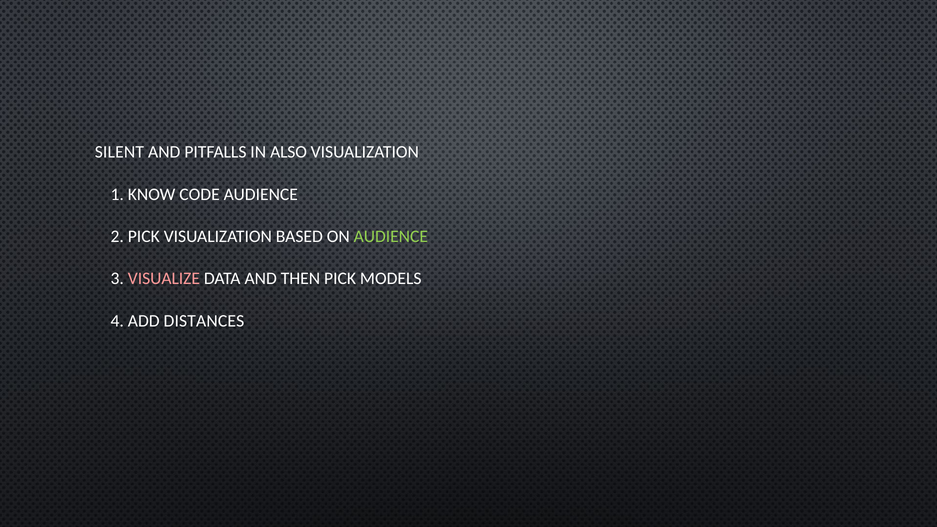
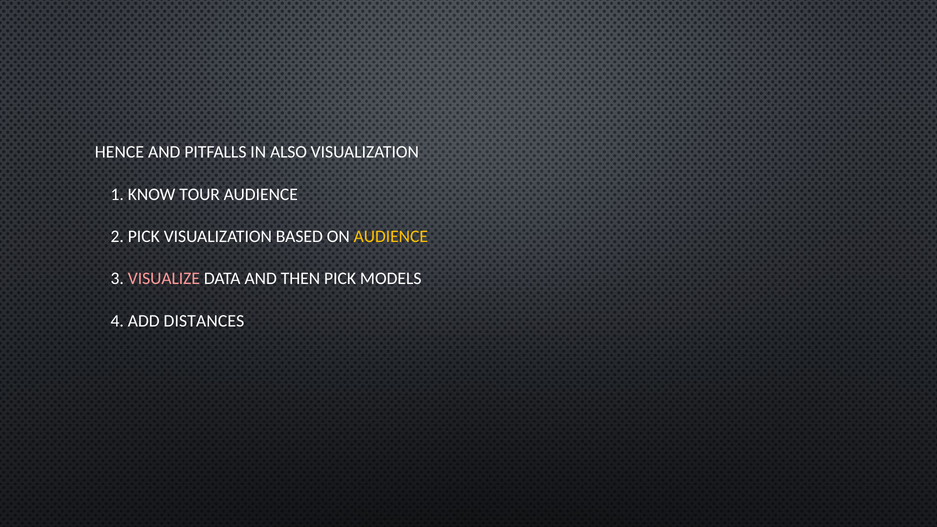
SILENT: SILENT -> HENCE
CODE: CODE -> TOUR
AUDIENCE at (391, 236) colour: light green -> yellow
